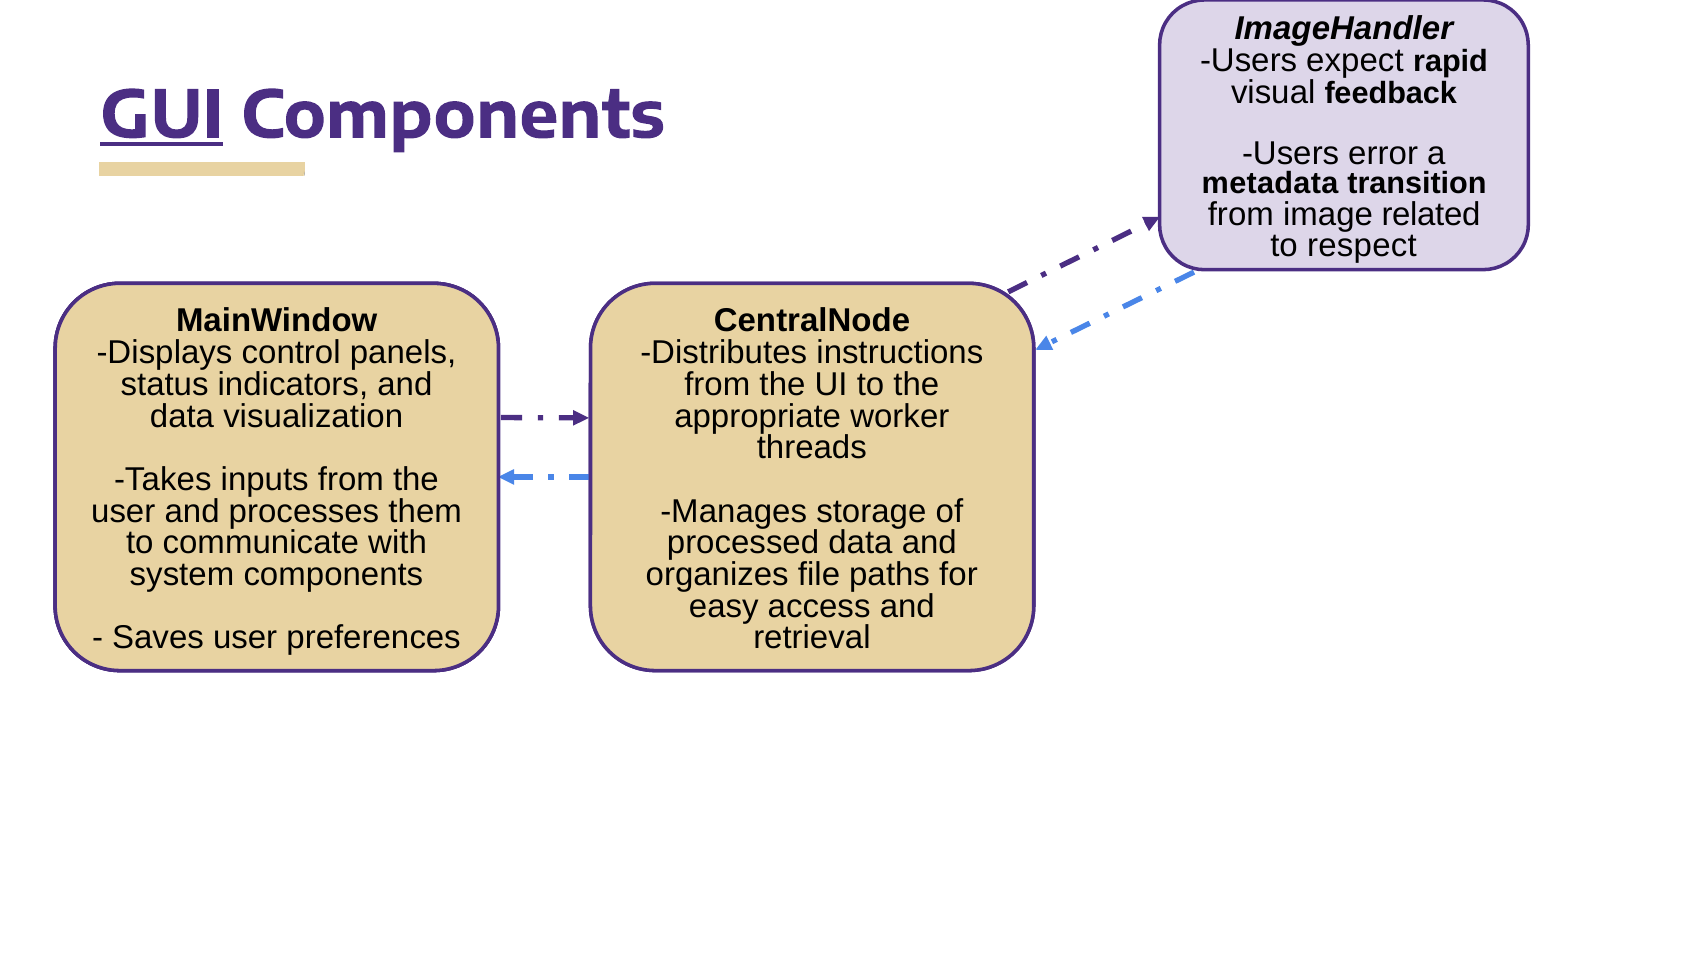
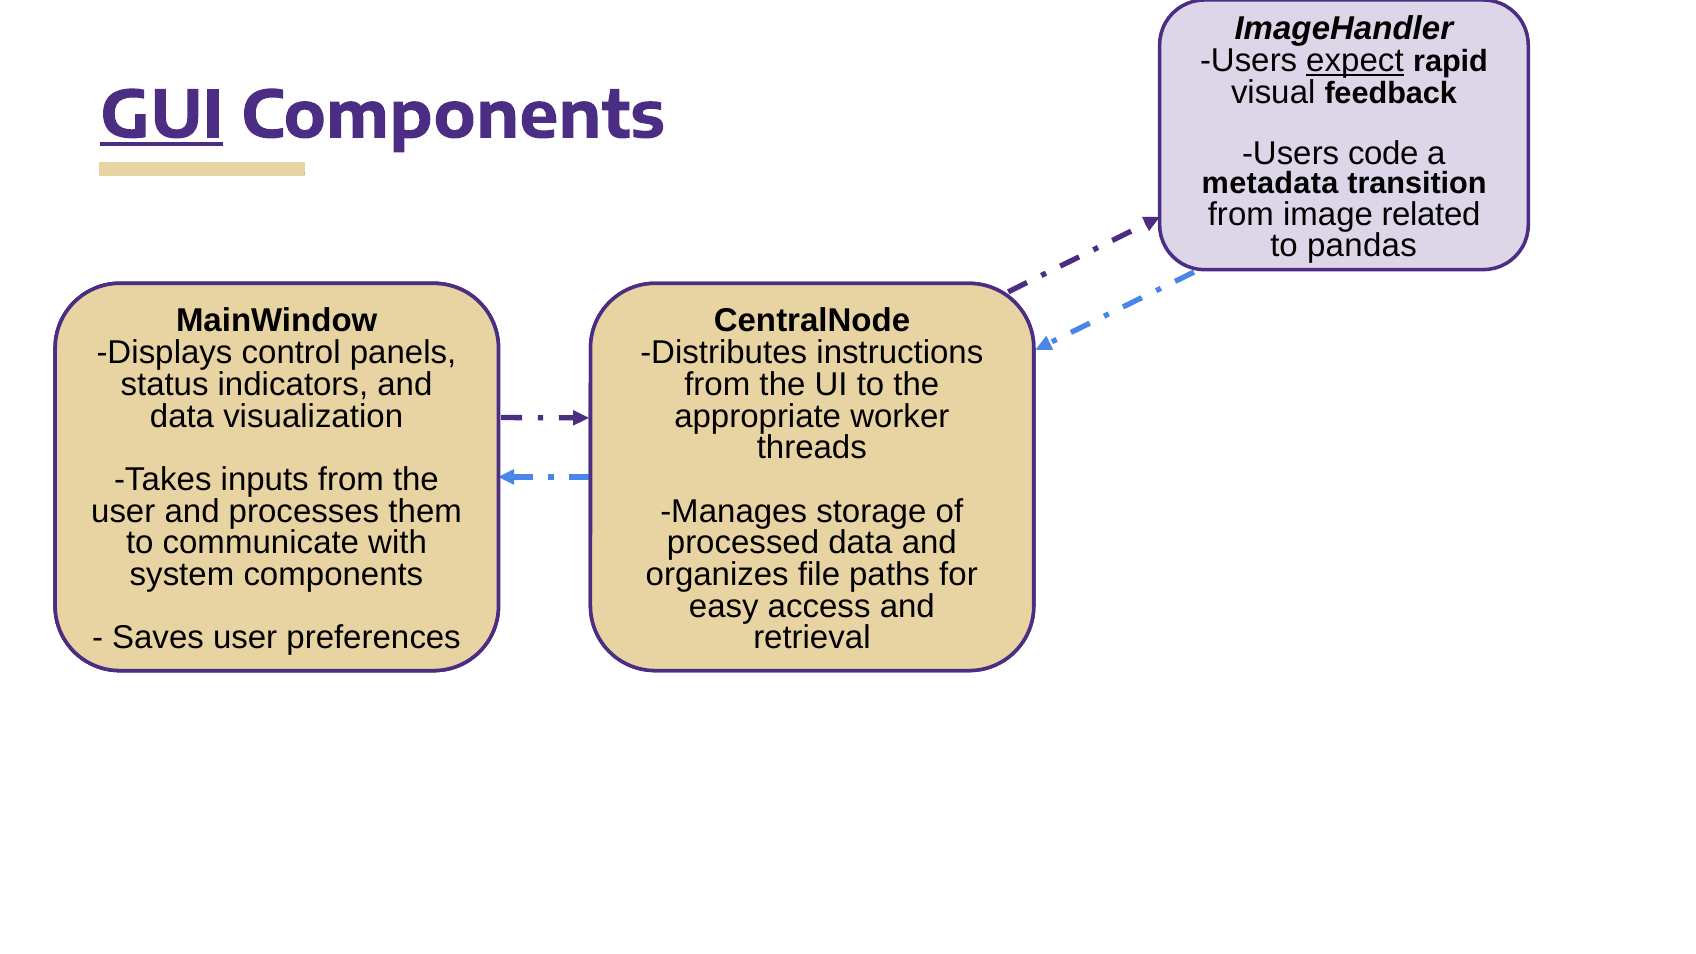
expect at (1355, 60) underline: none -> present
Users error: error -> code
respect: respect -> pandas
